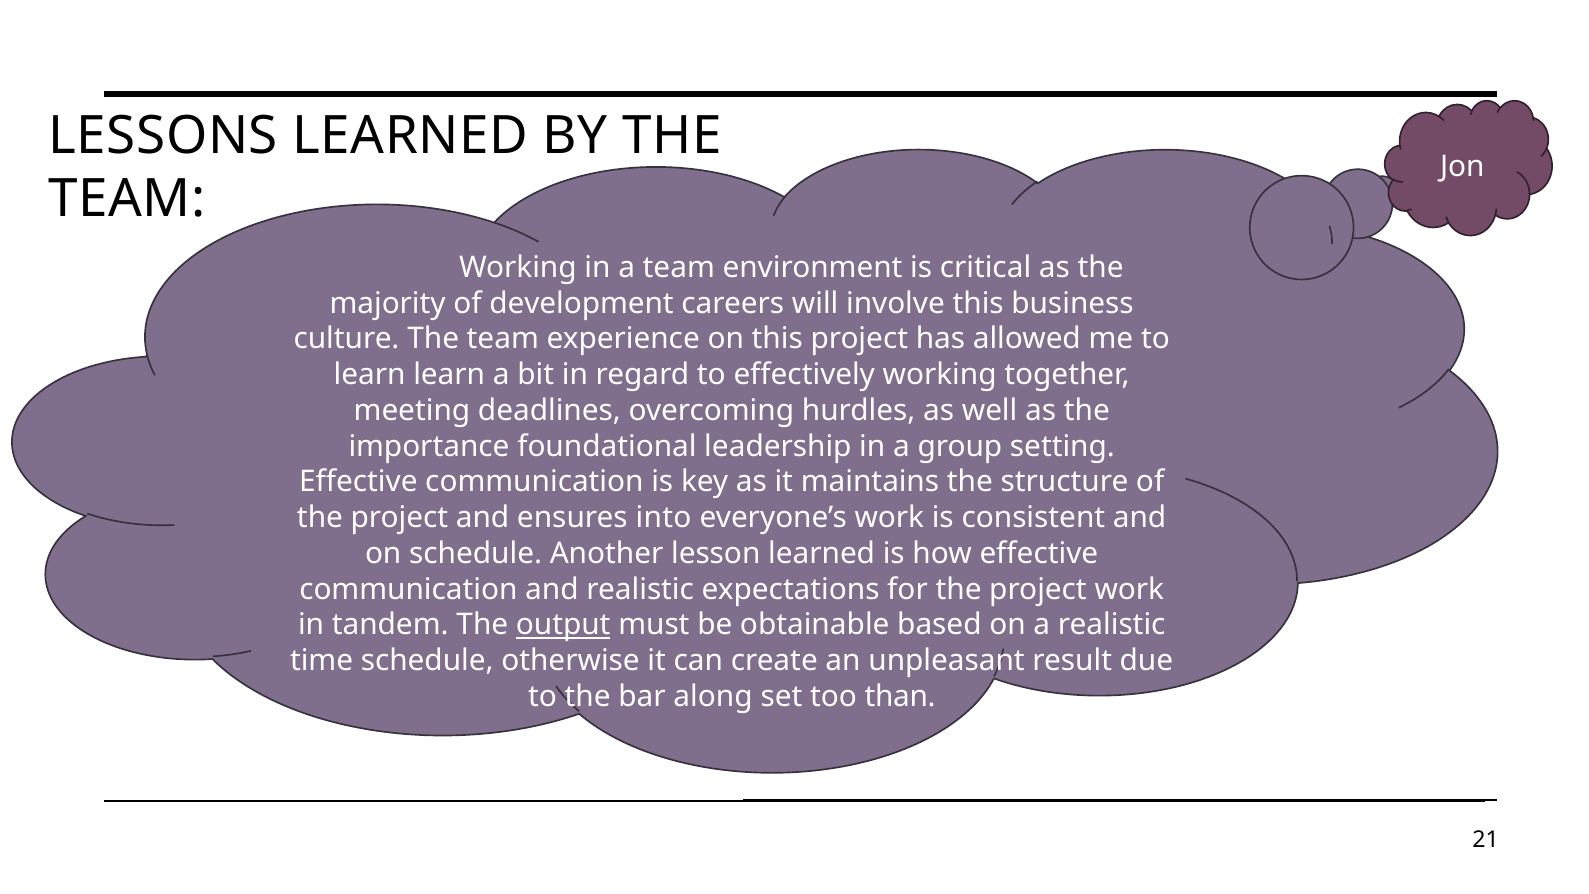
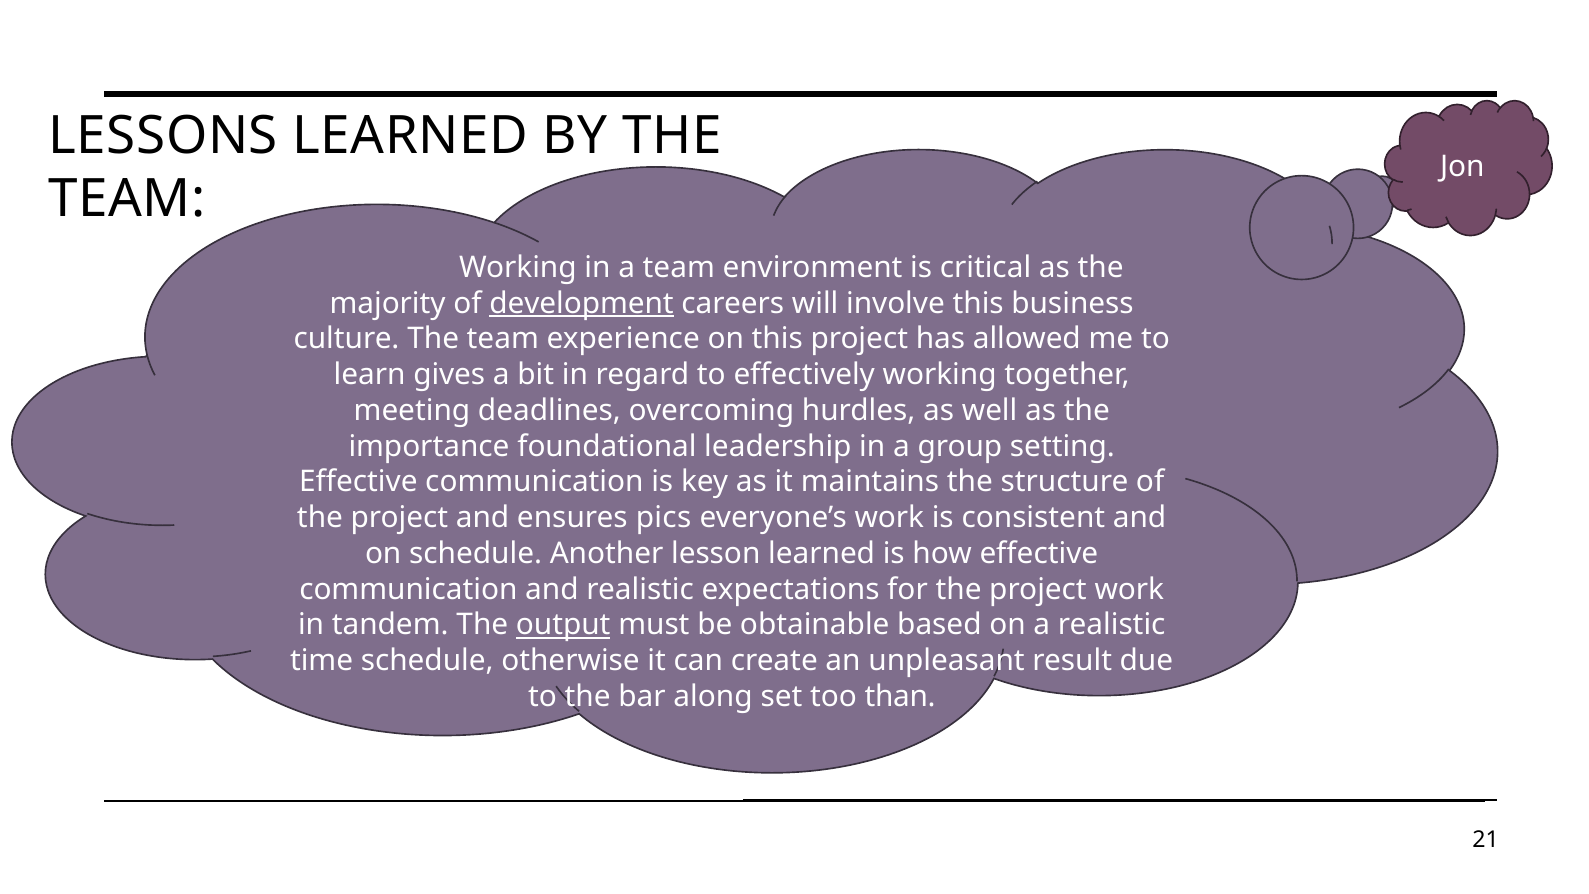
development underline: none -> present
learn learn: learn -> gives
into: into -> pics
